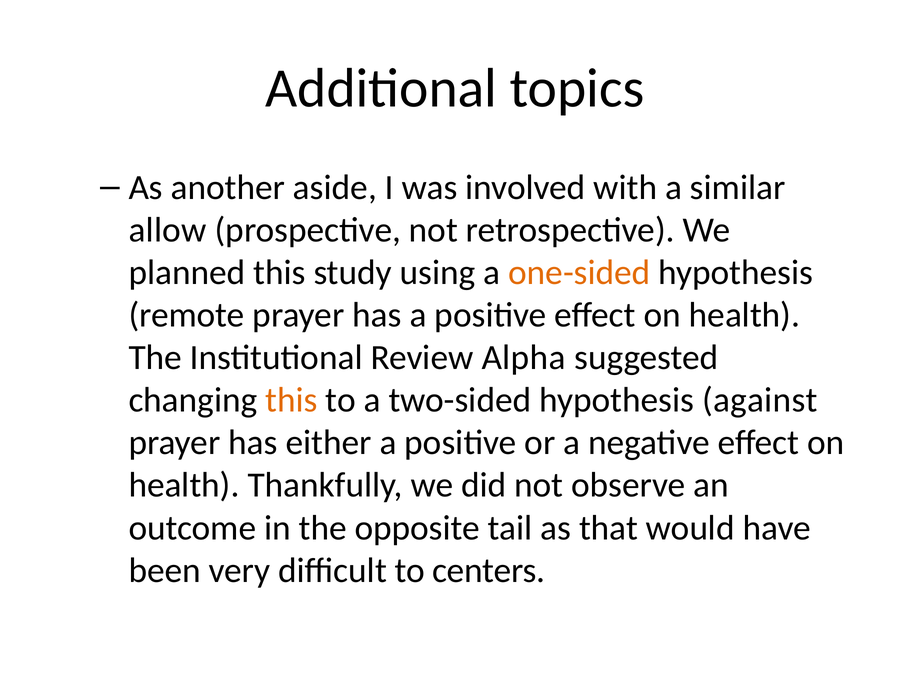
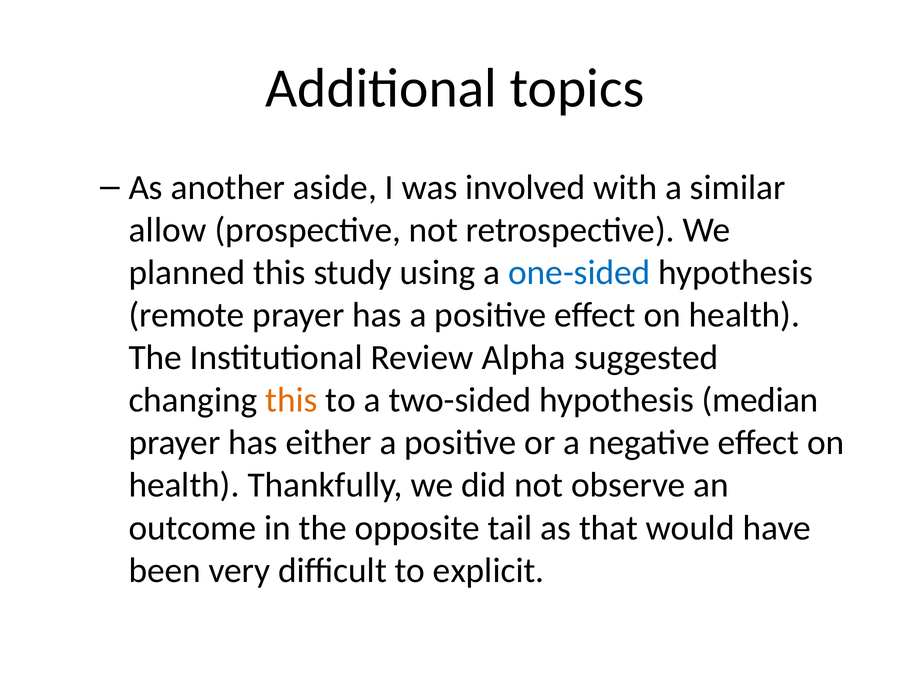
one-sided colour: orange -> blue
against: against -> median
centers: centers -> explicit
